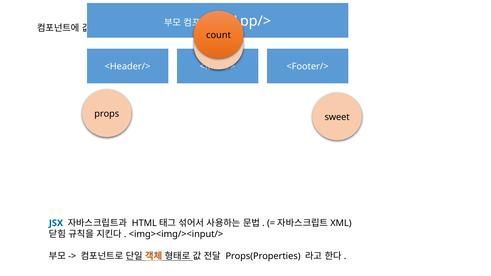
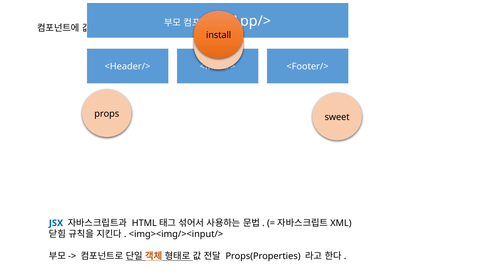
count: count -> install
